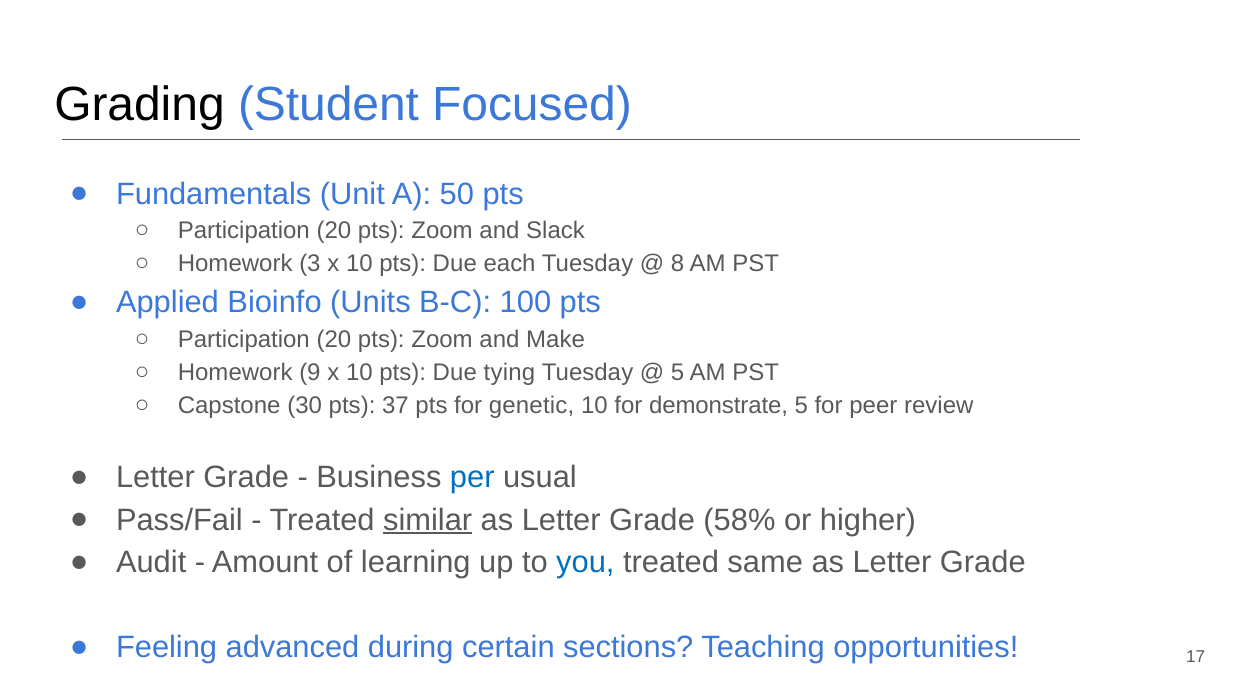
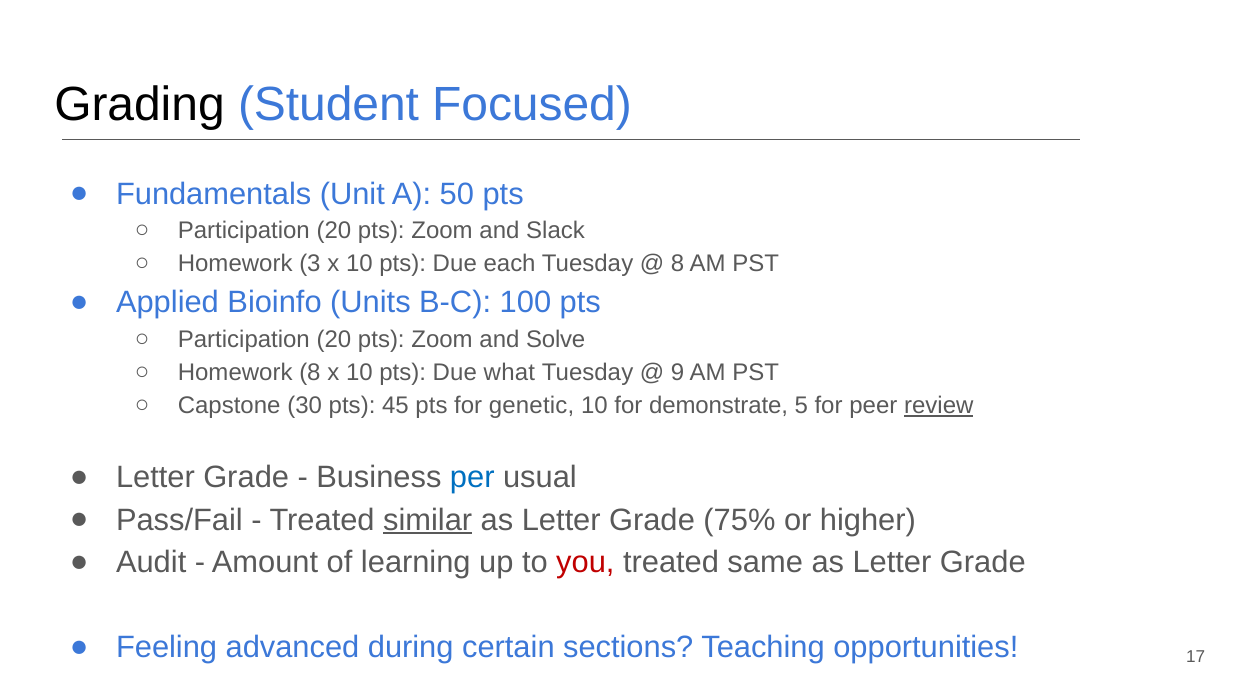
Make: Make -> Solve
Homework 9: 9 -> 8
tying: tying -> what
5 at (678, 373): 5 -> 9
37: 37 -> 45
review underline: none -> present
58%: 58% -> 75%
you colour: blue -> red
